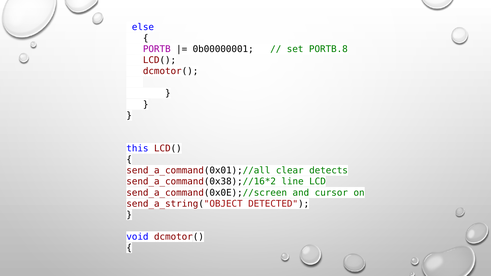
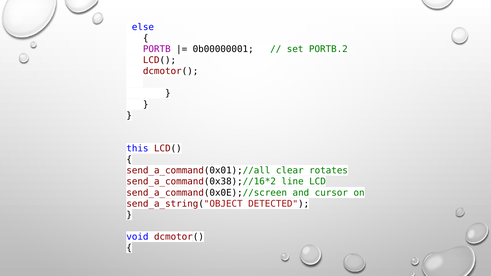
PORTB.8: PORTB.8 -> PORTB.2
detects: detects -> rotates
